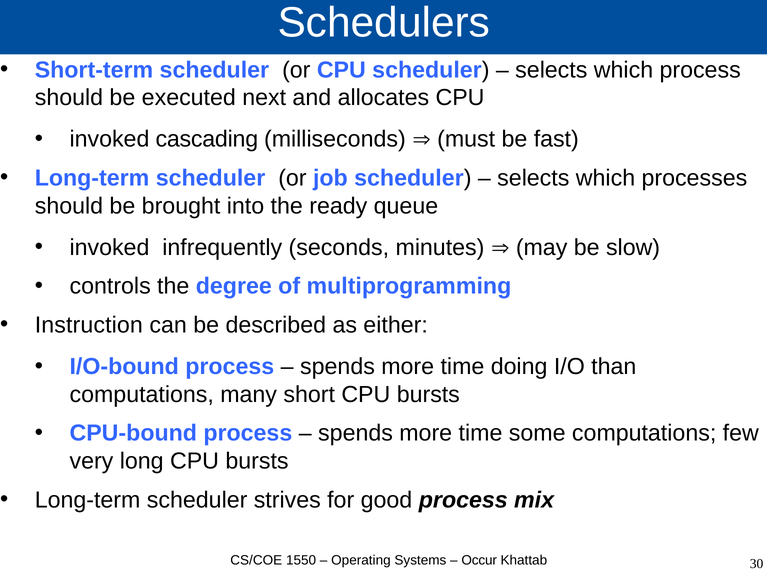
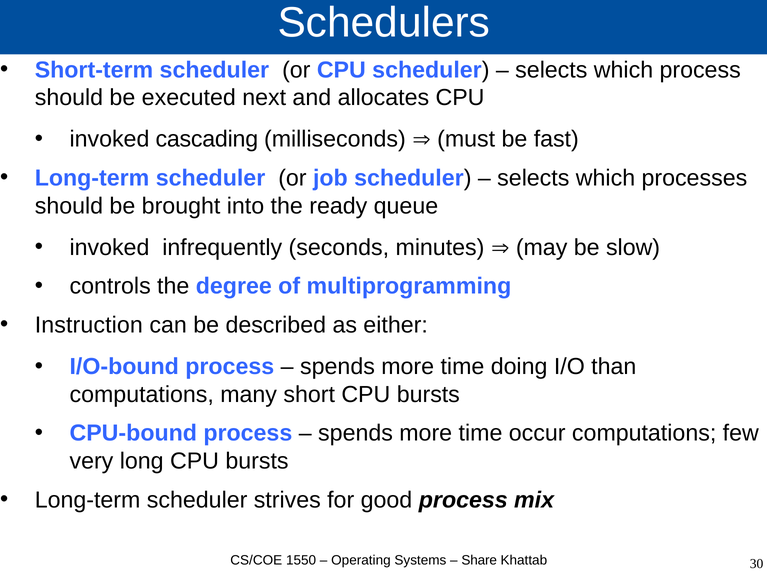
some: some -> occur
Occur: Occur -> Share
